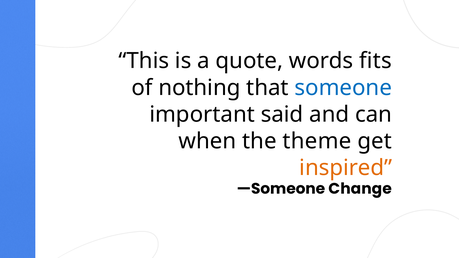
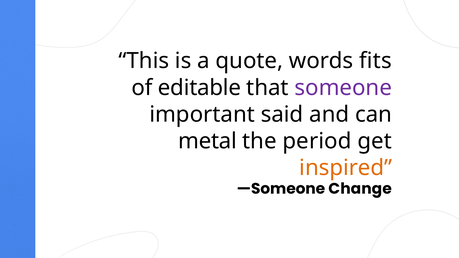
nothing: nothing -> editable
someone colour: blue -> purple
when: when -> metal
theme: theme -> period
